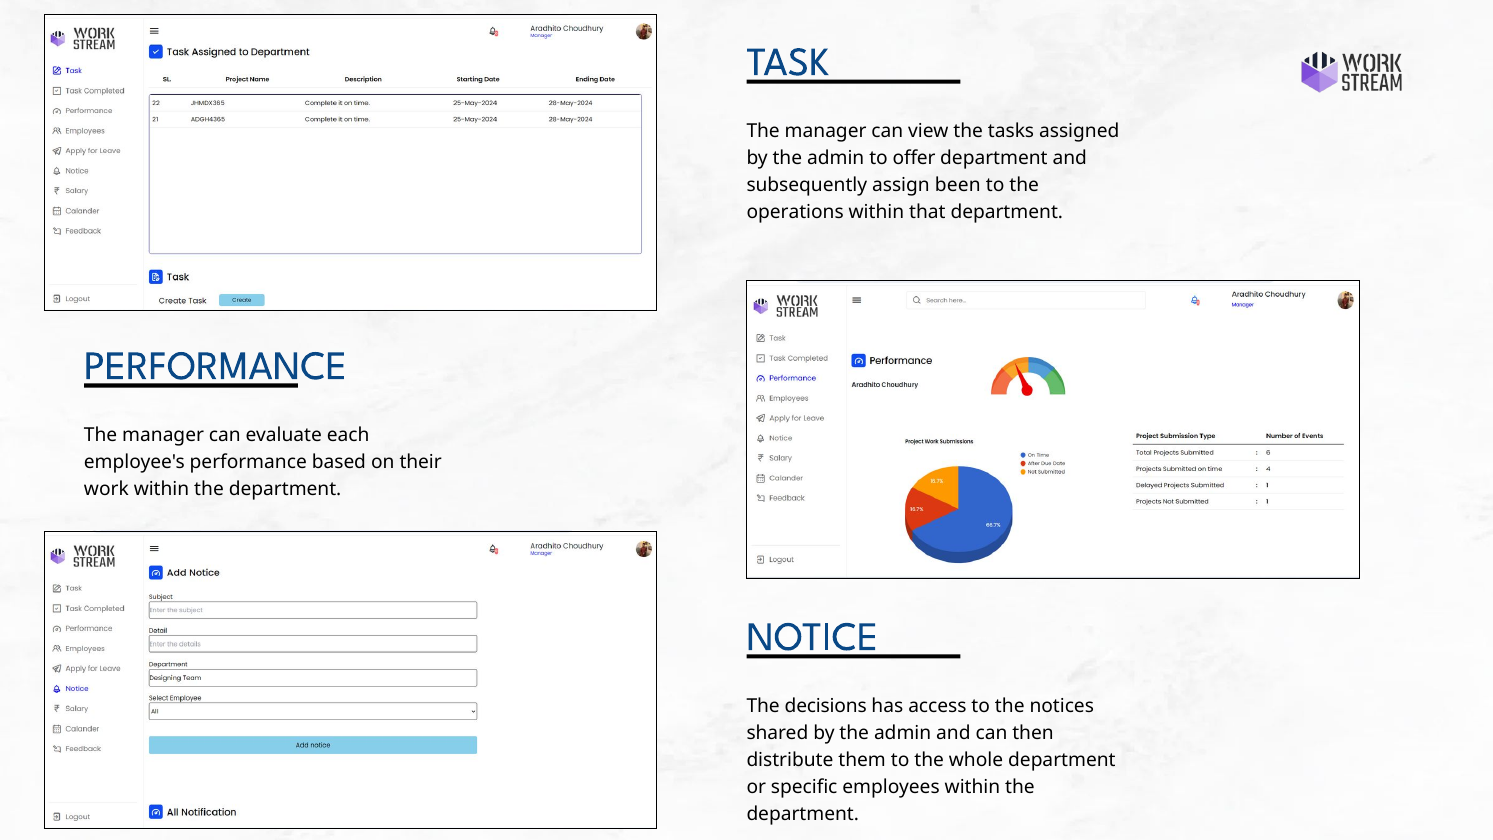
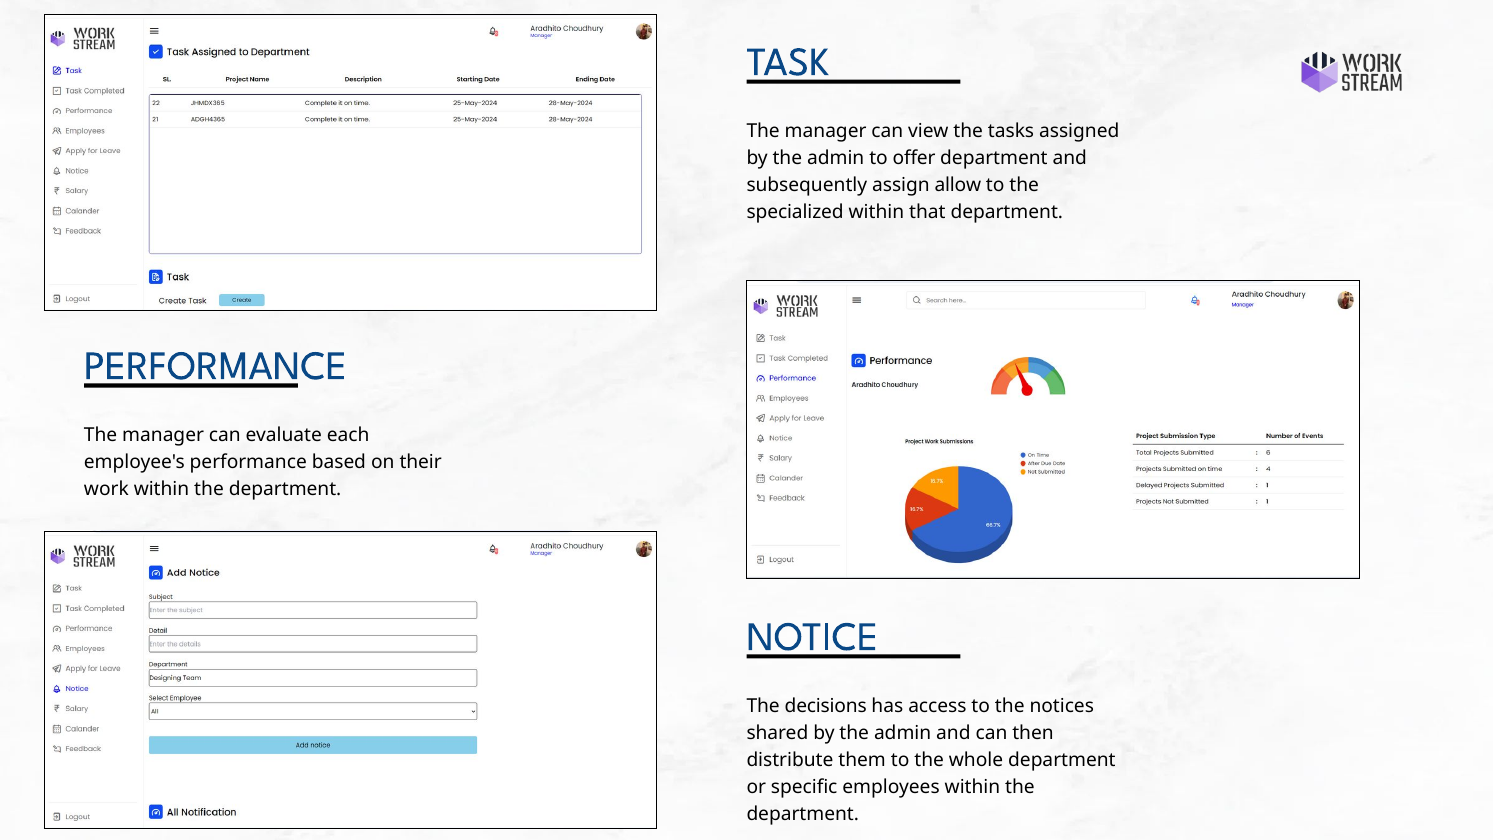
been: been -> allow
operations: operations -> specialized
